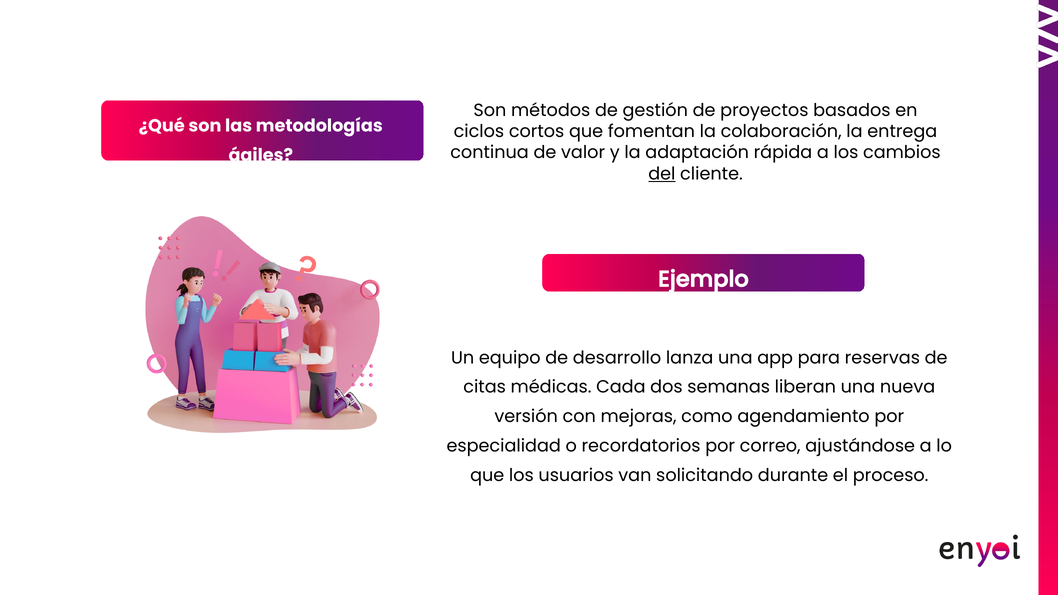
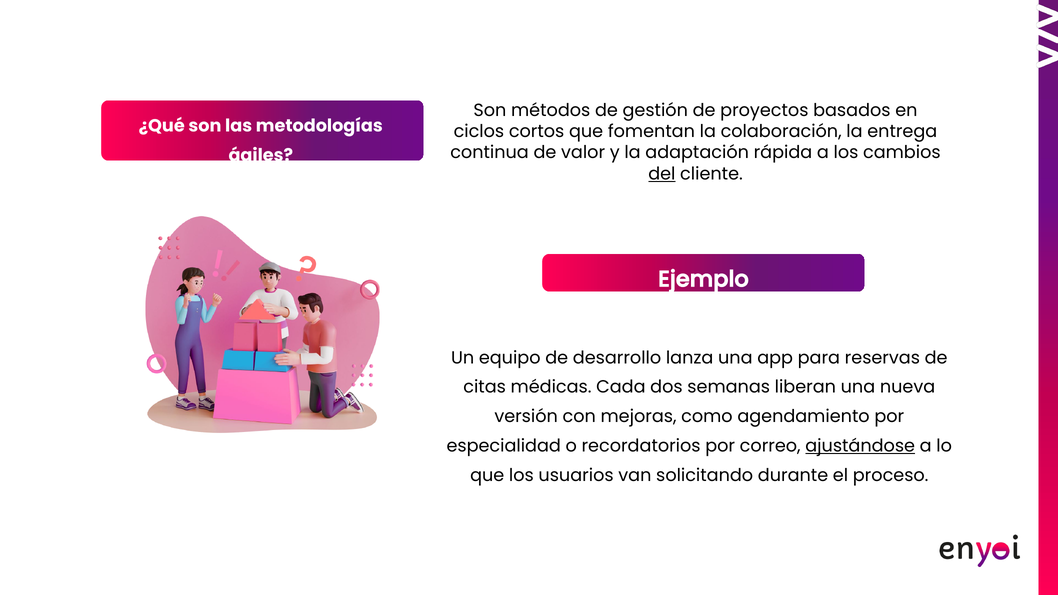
ajustándose underline: none -> present
